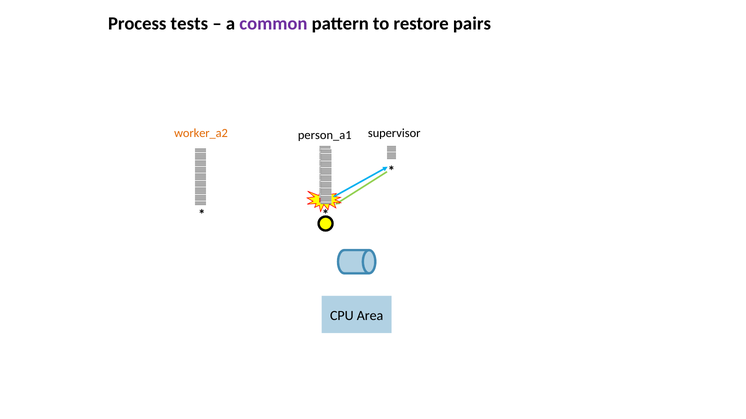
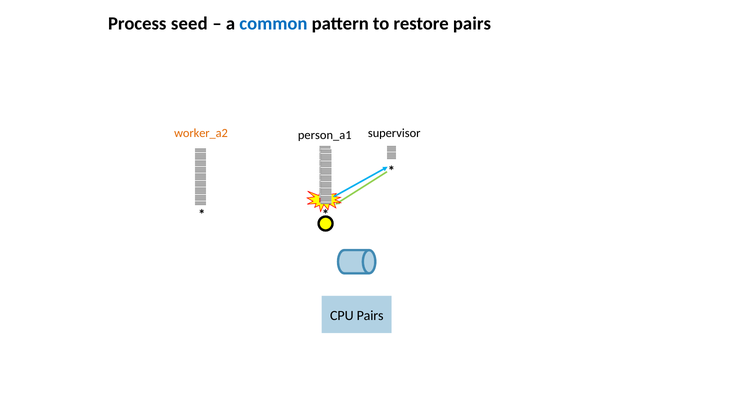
tests: tests -> seed
common colour: purple -> blue
CPU Area: Area -> Pairs
